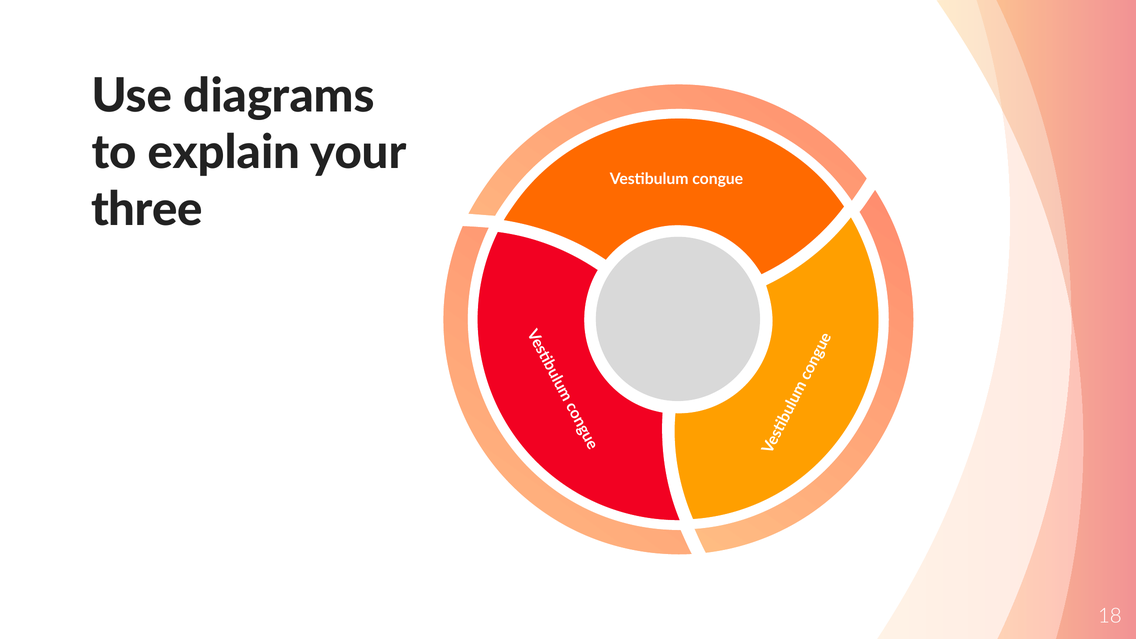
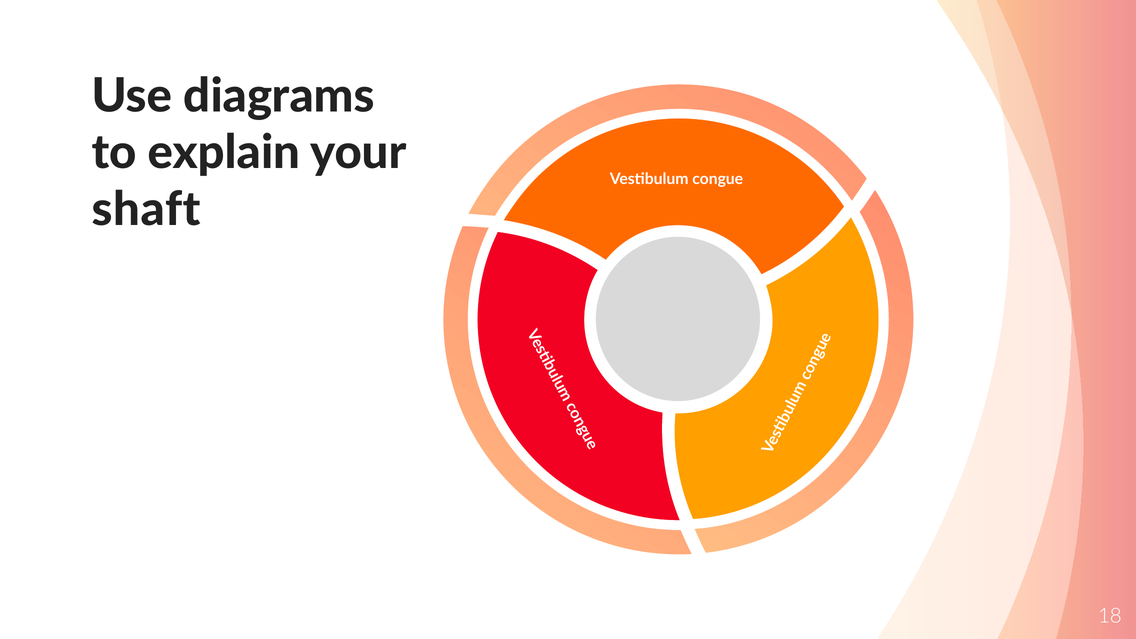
three: three -> shaft
